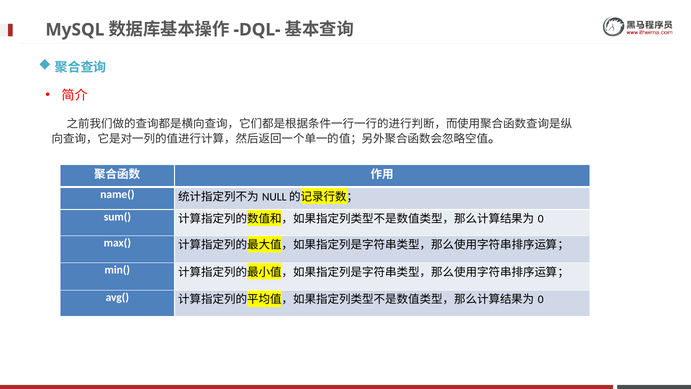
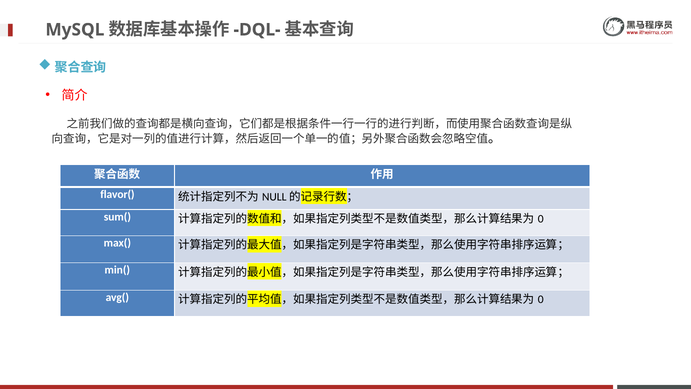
name(: name( -> flavor(
